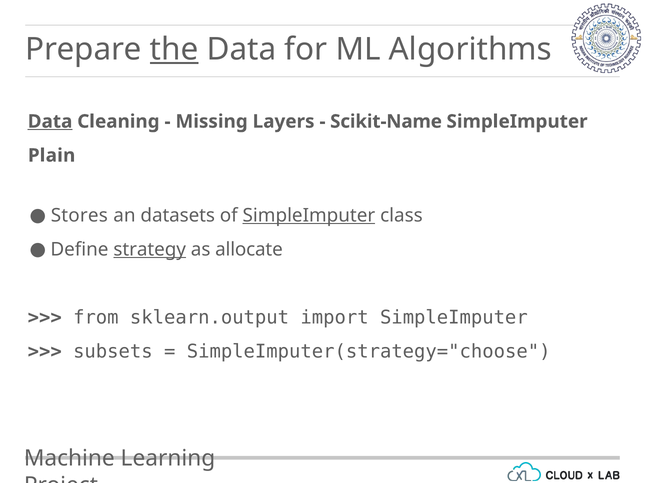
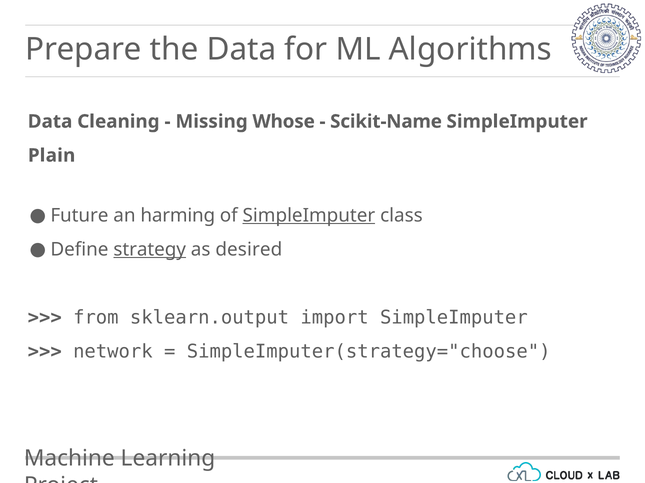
the underline: present -> none
Data at (50, 122) underline: present -> none
Layers: Layers -> Whose
Stores: Stores -> Future
datasets: datasets -> harming
allocate: allocate -> desired
subsets: subsets -> network
